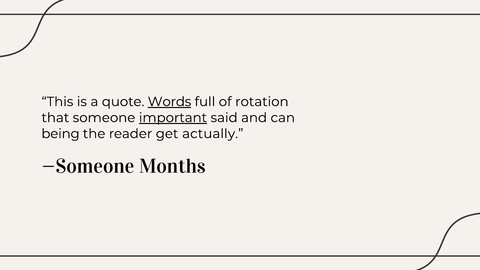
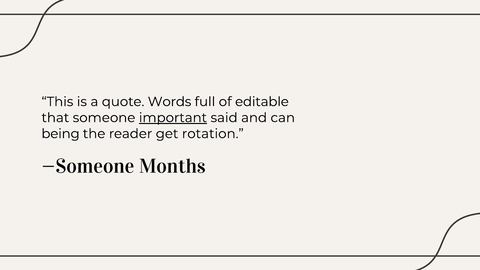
Words underline: present -> none
rotation: rotation -> editable
actually: actually -> rotation
